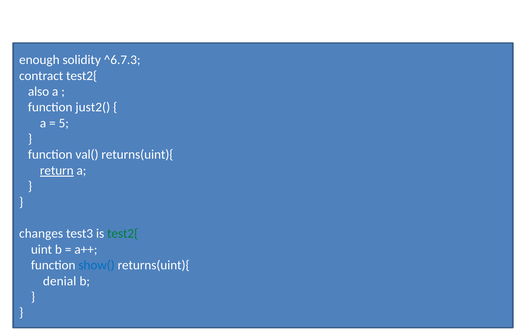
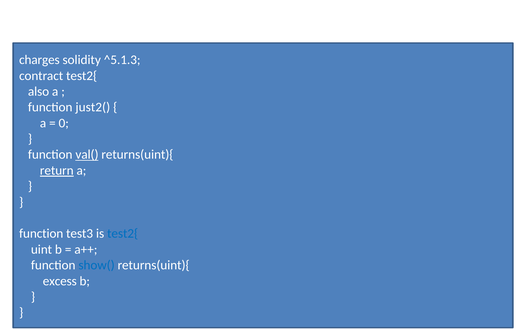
enough: enough -> charges
^6.7.3: ^6.7.3 -> ^5.1.3
5: 5 -> 0
val( underline: none -> present
changes at (41, 233): changes -> function
test2{ at (123, 233) colour: green -> blue
denial: denial -> excess
